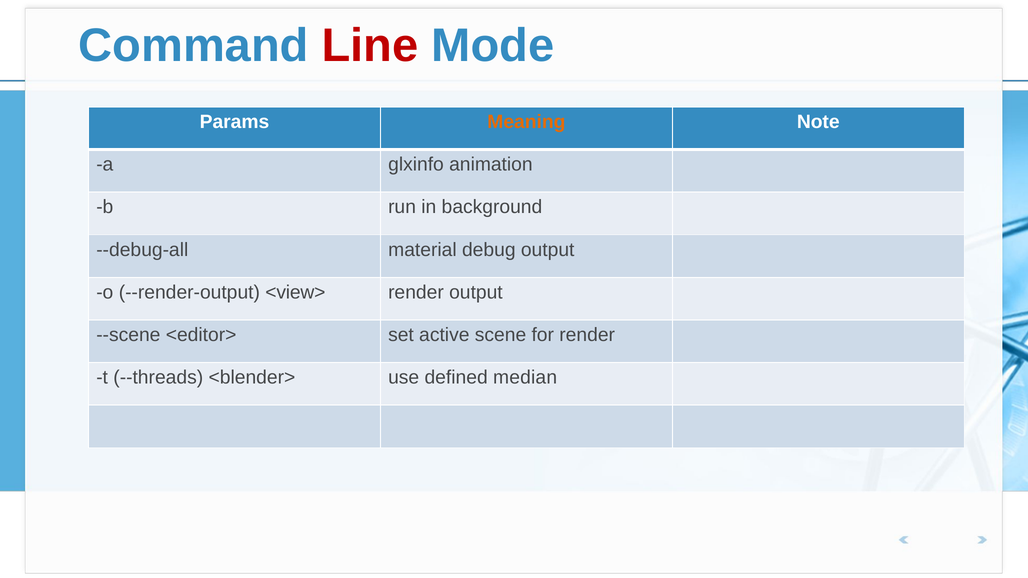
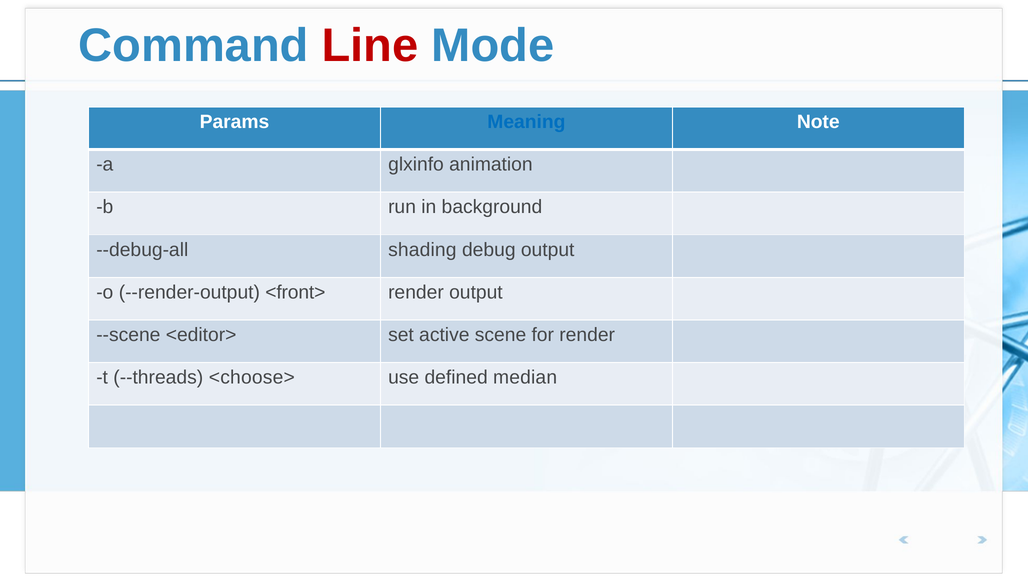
Meaning colour: orange -> blue
material: material -> shading
<view>: <view> -> <front>
<blender>: <blender> -> <choose>
